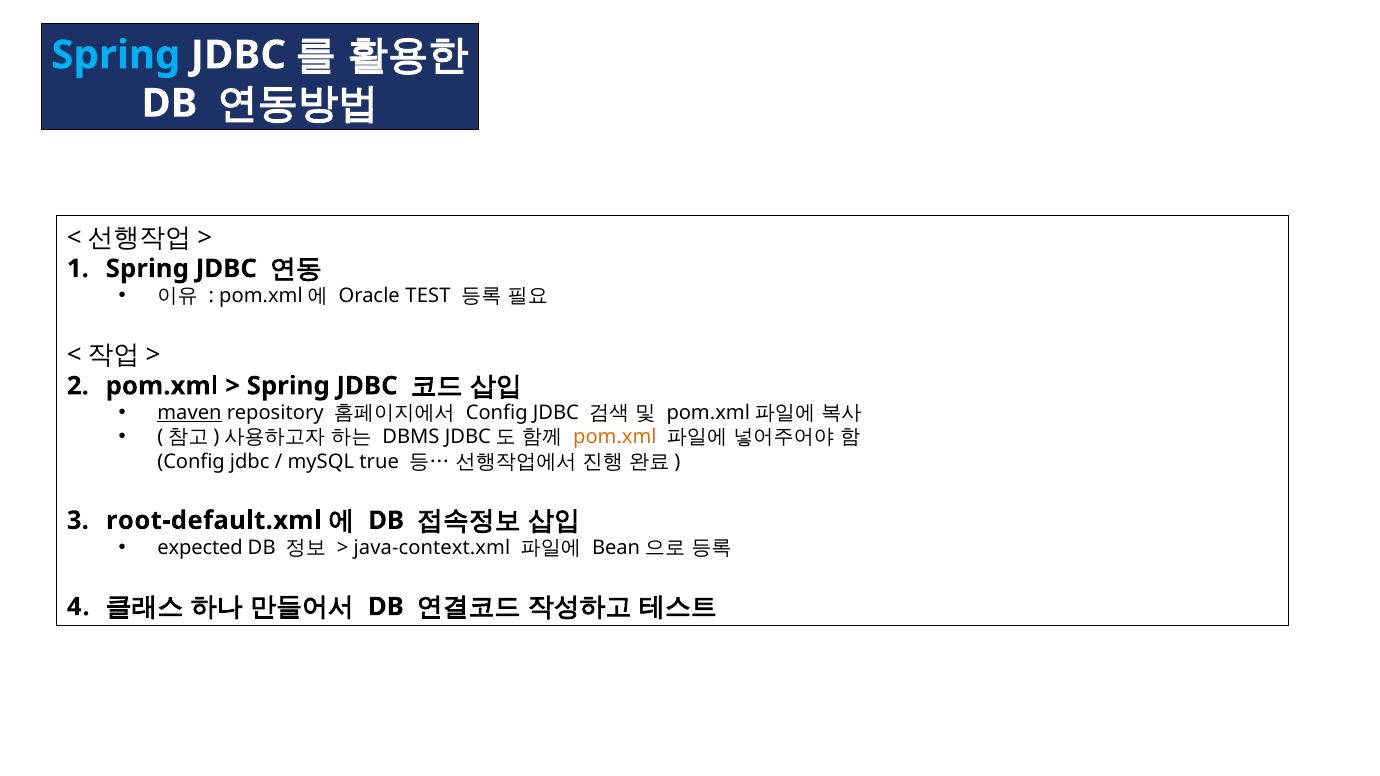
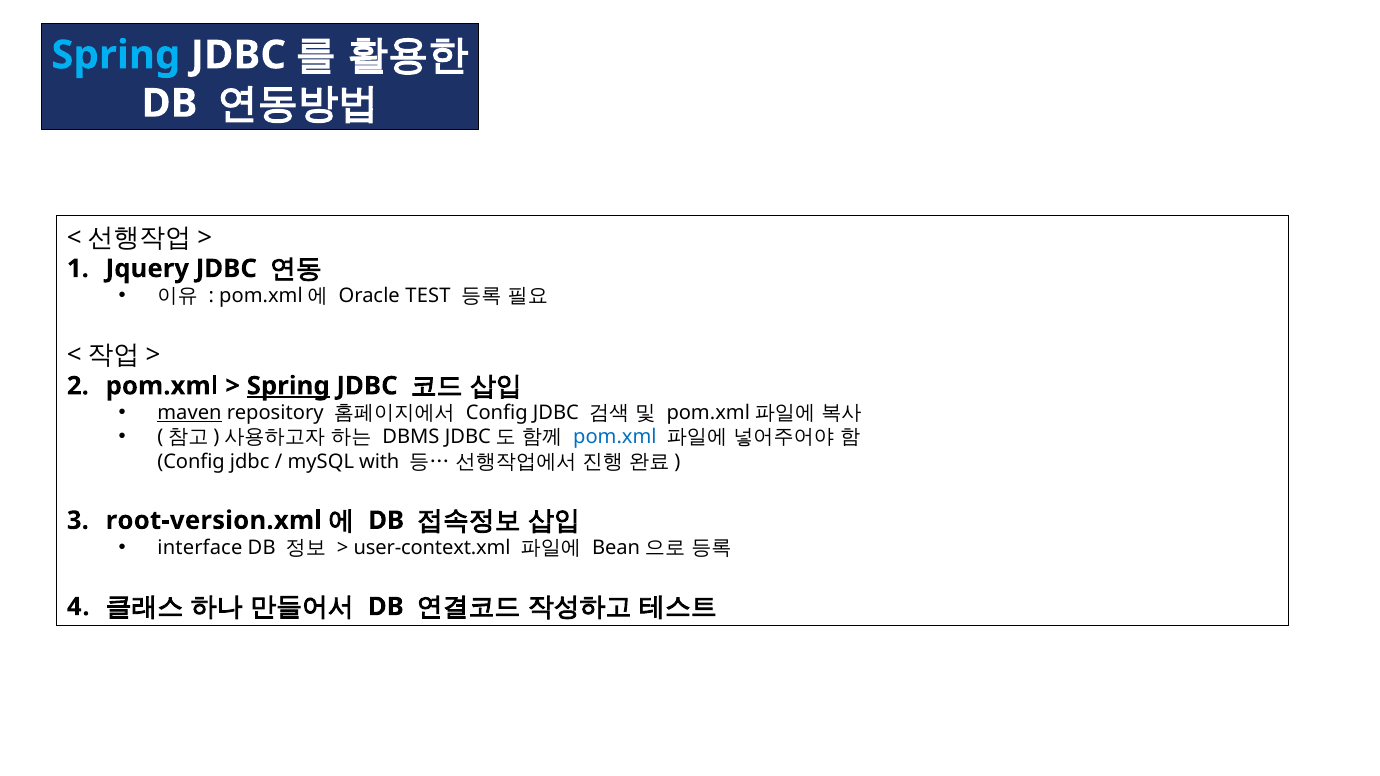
Spring at (147, 269): Spring -> Jquery
Spring at (288, 386) underline: none -> present
pom.xml at (615, 437) colour: orange -> blue
true: true -> with
root-default.xml: root-default.xml -> root-version.xml
expected: expected -> interface
java-context.xml: java-context.xml -> user-context.xml
